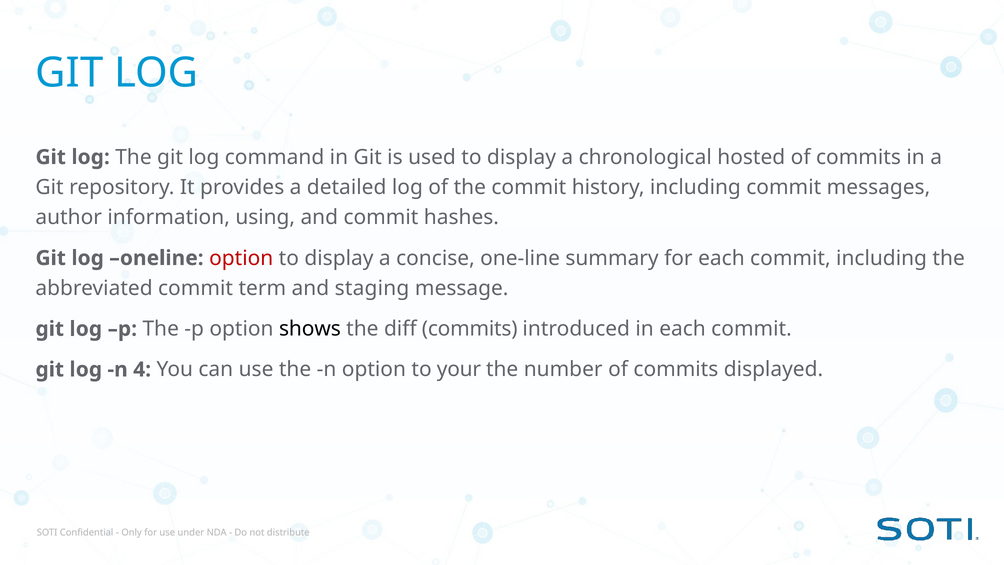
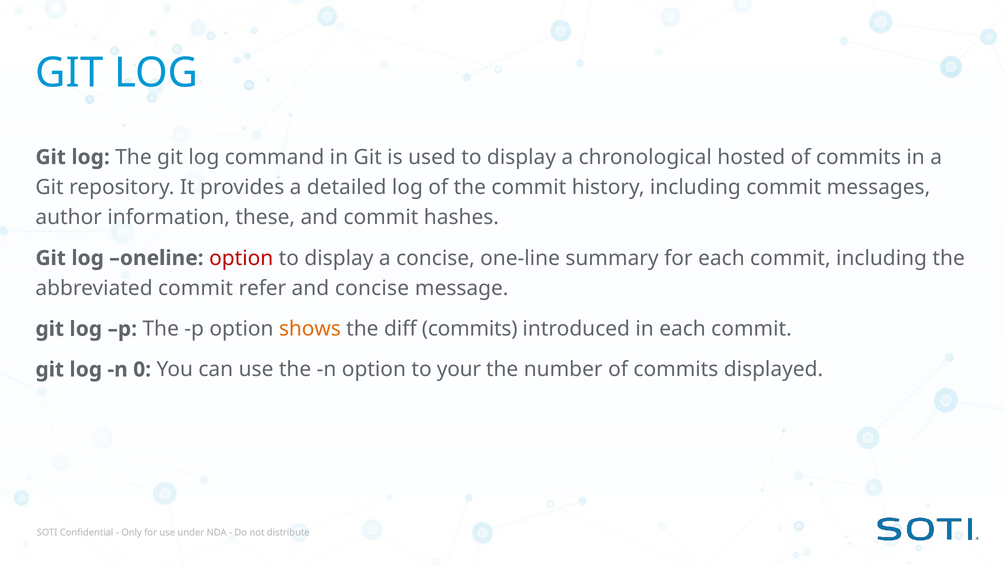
using: using -> these
term: term -> refer
and staging: staging -> concise
shows colour: black -> orange
4: 4 -> 0
